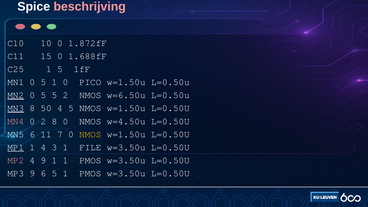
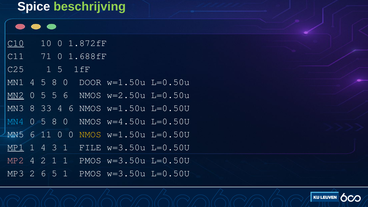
beschrijving colour: pink -> light green
C10 underline: none -> present
15: 15 -> 71
MN1 0: 0 -> 4
1 at (54, 82): 1 -> 8
PICO: PICO -> DOOR
5 2: 2 -> 6
w=6.50u: w=6.50u -> w=2.50u
MN3 underline: present -> none
50: 50 -> 33
4 5: 5 -> 6
MN4 colour: pink -> light blue
2 at (43, 121): 2 -> 5
11 7: 7 -> 0
4 9: 9 -> 2
MP3 9: 9 -> 2
